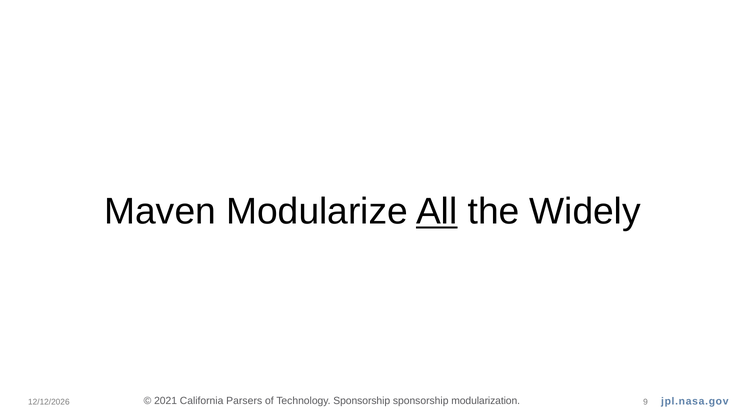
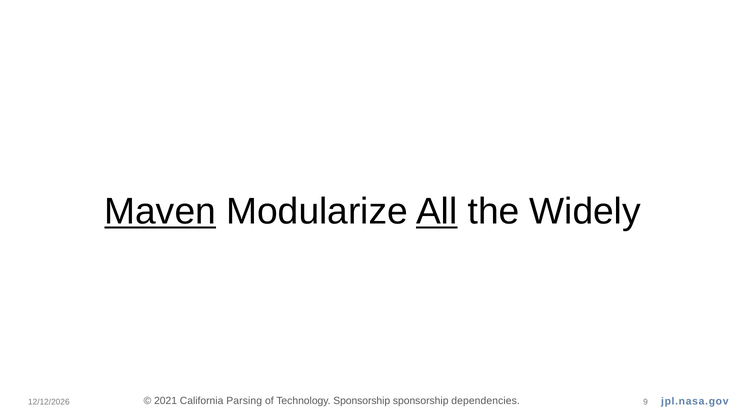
Maven underline: none -> present
Parsers: Parsers -> Parsing
modularization: modularization -> dependencies
